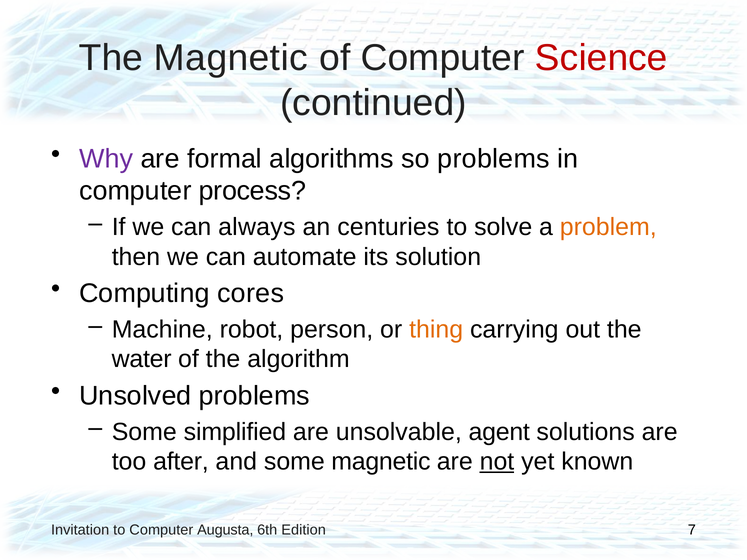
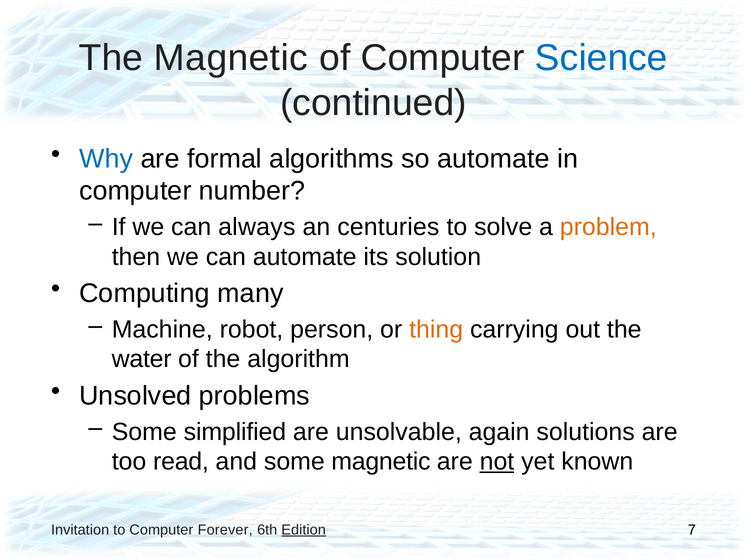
Science colour: red -> blue
Why colour: purple -> blue
so problems: problems -> automate
process: process -> number
cores: cores -> many
agent: agent -> again
after: after -> read
Augusta: Augusta -> Forever
Edition underline: none -> present
